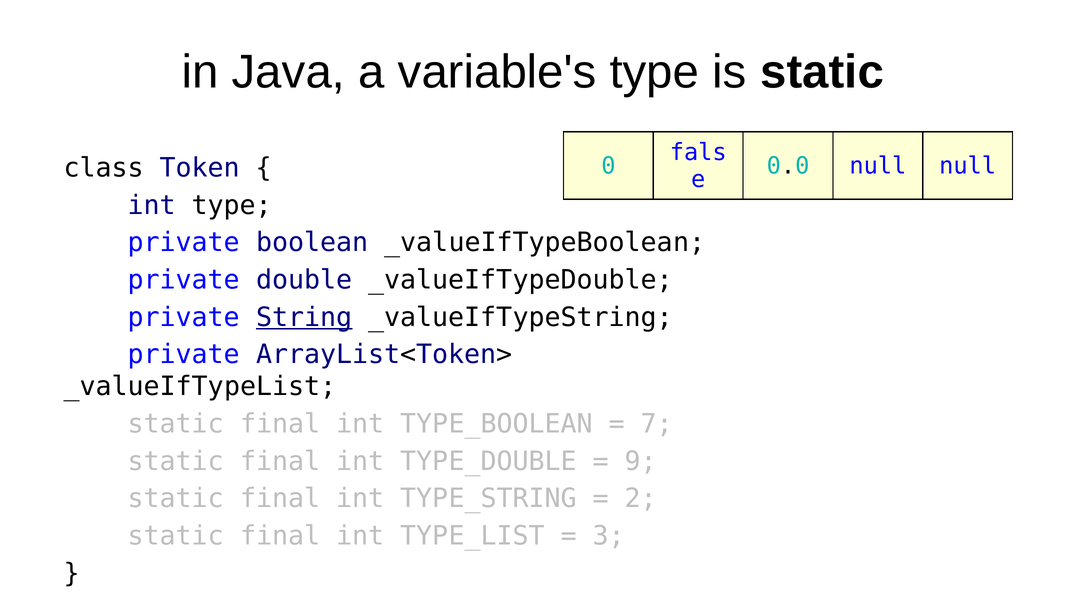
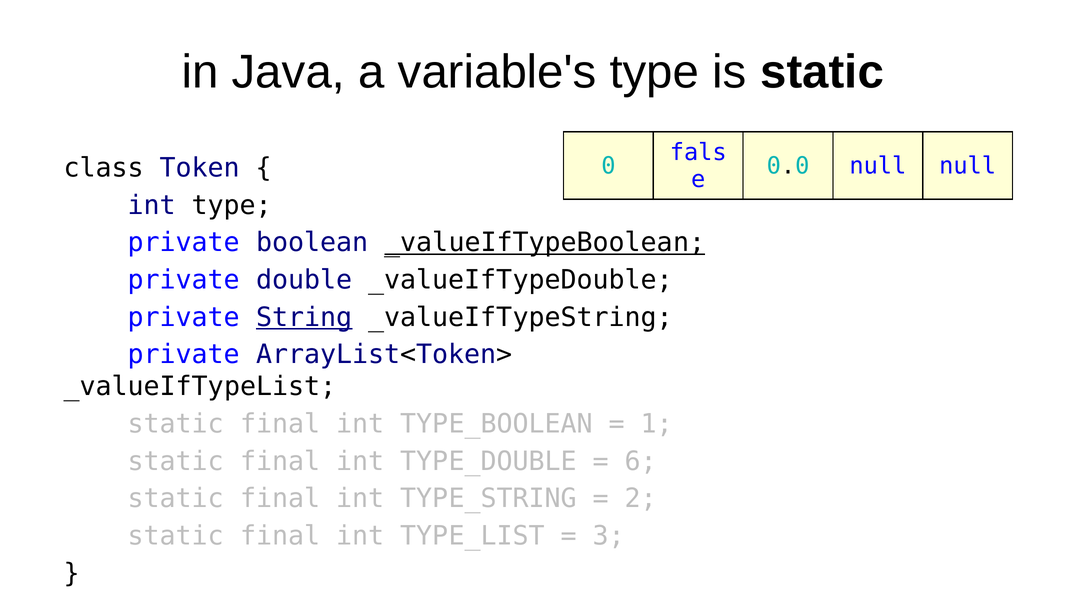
_valueIfTypeBoolean underline: none -> present
7: 7 -> 1
9: 9 -> 6
